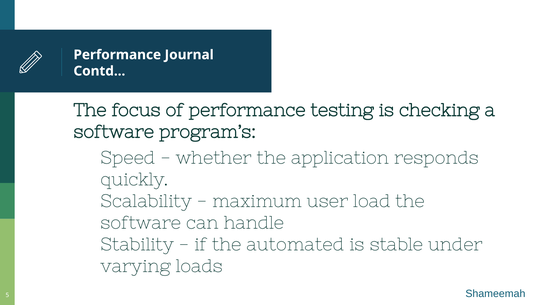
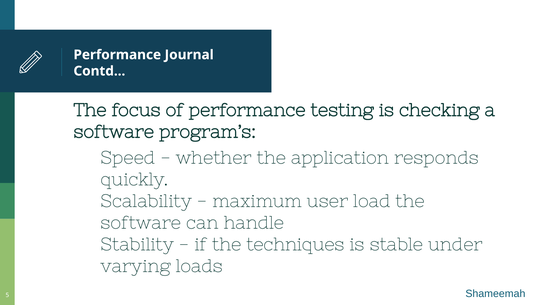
automated: automated -> techniques
